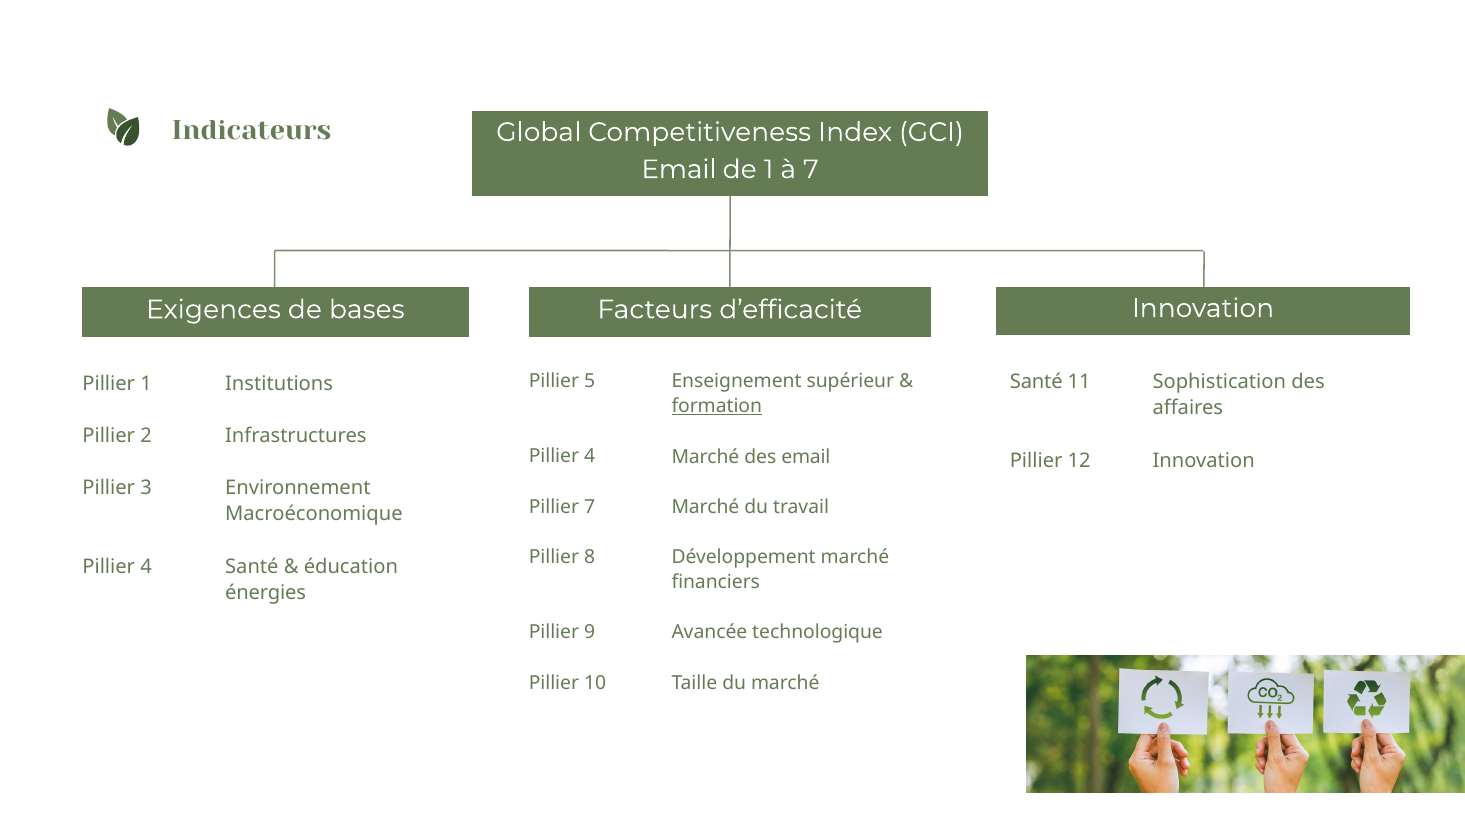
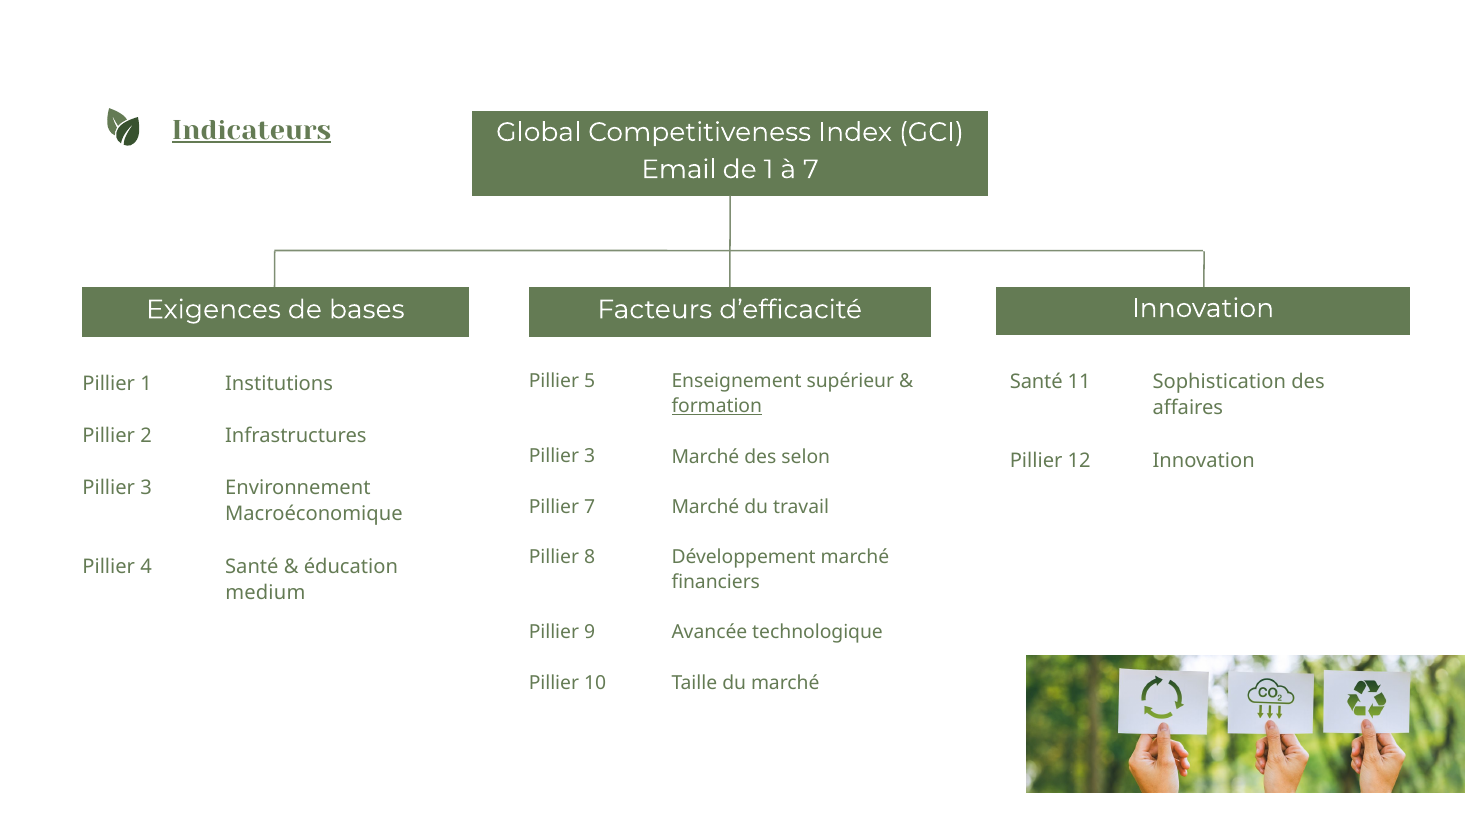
Indicateurs underline: none -> present
4 at (590, 457): 4 -> 3
des email: email -> selon
énergies: énergies -> medium
